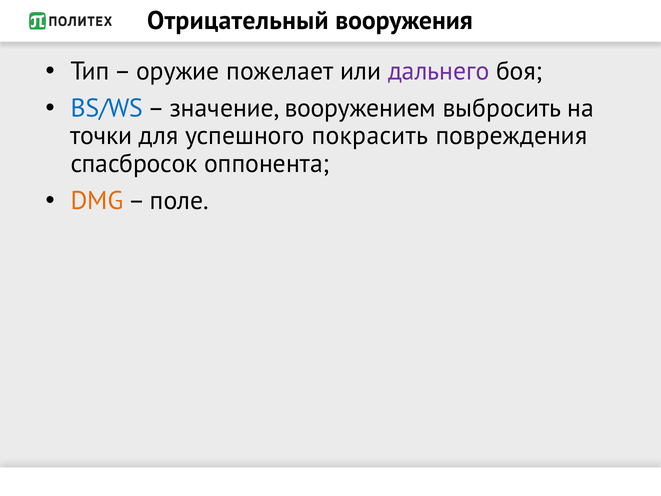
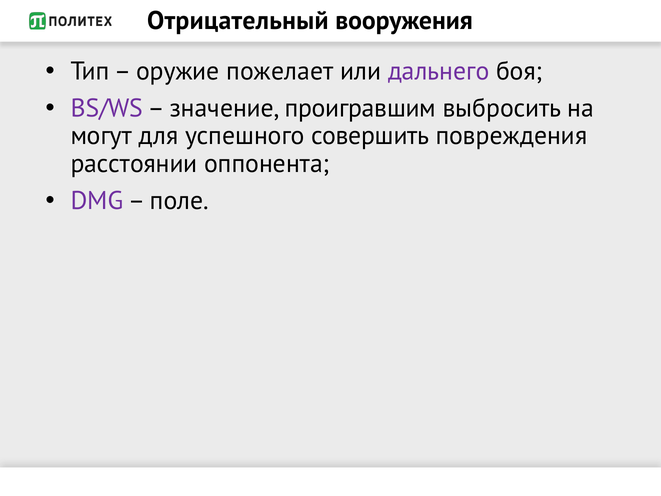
BS/WS colour: blue -> purple
вооружением: вооружением -> проигравшим
точки: точки -> могут
покрасить: покрасить -> совершить
спасбросок: спасбросок -> расстоянии
DMG colour: orange -> purple
